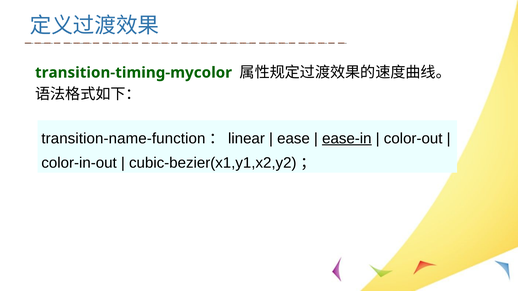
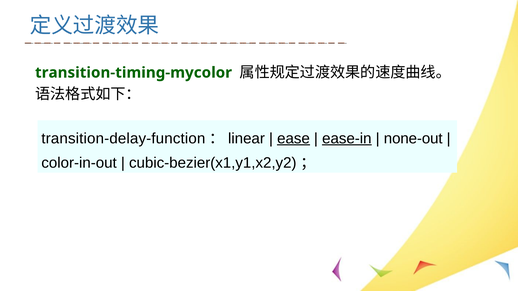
transition-name-function: transition-name-function -> transition-delay-function
ease underline: none -> present
color-out: color-out -> none-out
